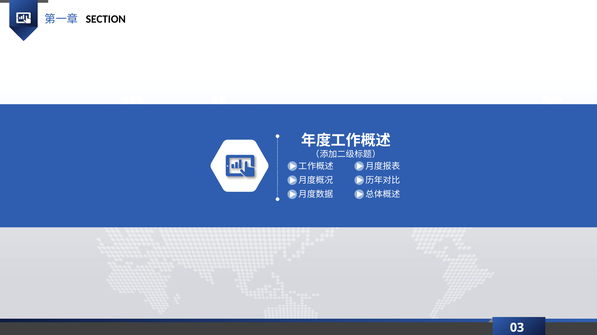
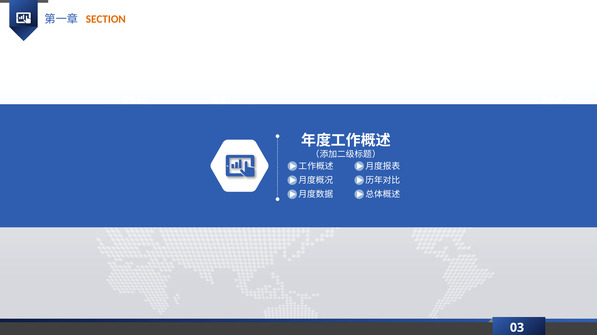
SECTION colour: black -> orange
